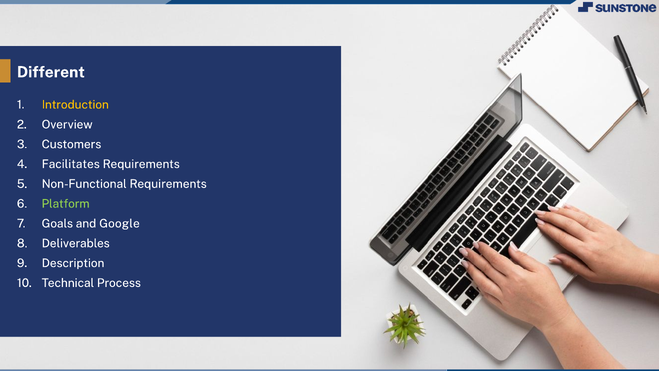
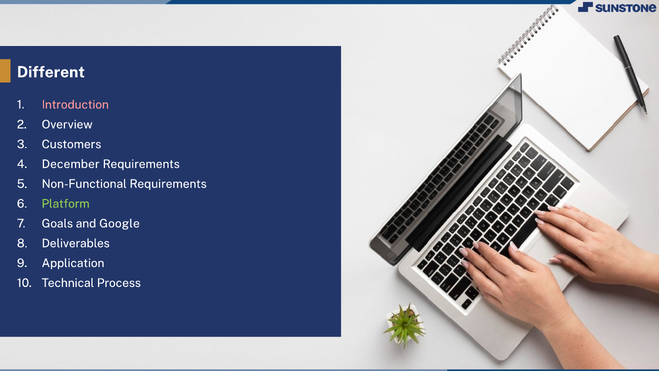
Introduction colour: yellow -> pink
Facilitates: Facilitates -> December
Description: Description -> Application
